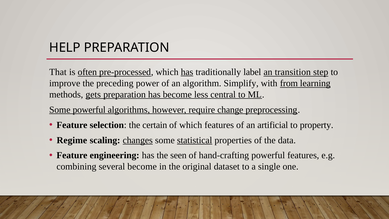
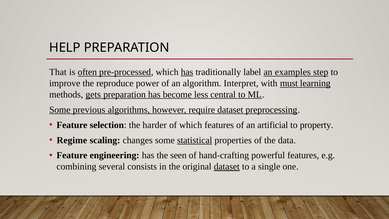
transition: transition -> examples
preceding: preceding -> reproduce
Simplify: Simplify -> Interpret
from: from -> must
Some powerful: powerful -> previous
require change: change -> dataset
certain: certain -> harder
changes underline: present -> none
several become: become -> consists
dataset at (227, 166) underline: none -> present
